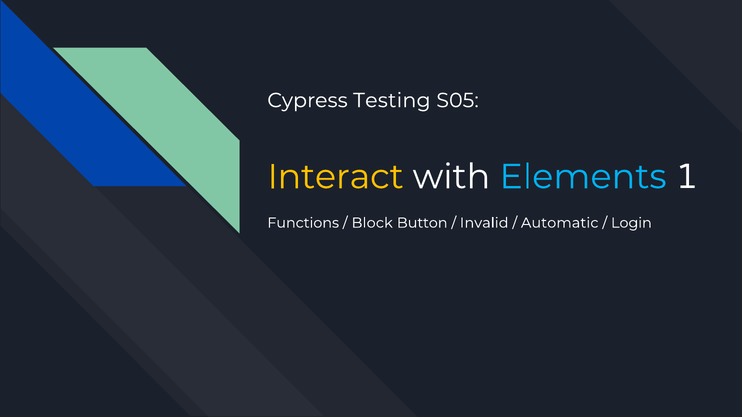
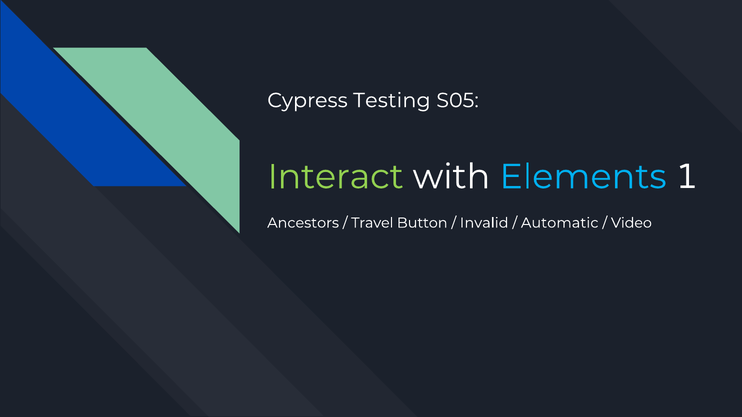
Interact colour: yellow -> light green
Functions: Functions -> Ancestors
Block: Block -> Travel
Login: Login -> Video
